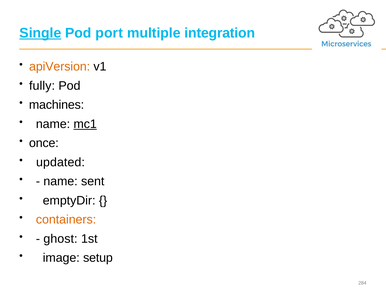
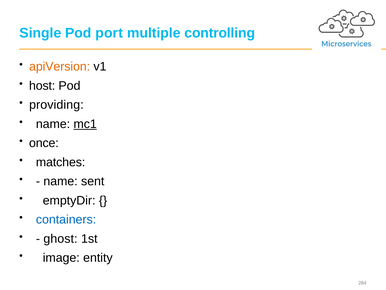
Single underline: present -> none
integration: integration -> controlling
fully: fully -> host
machines: machines -> providing
updated: updated -> matches
containers colour: orange -> blue
setup: setup -> entity
